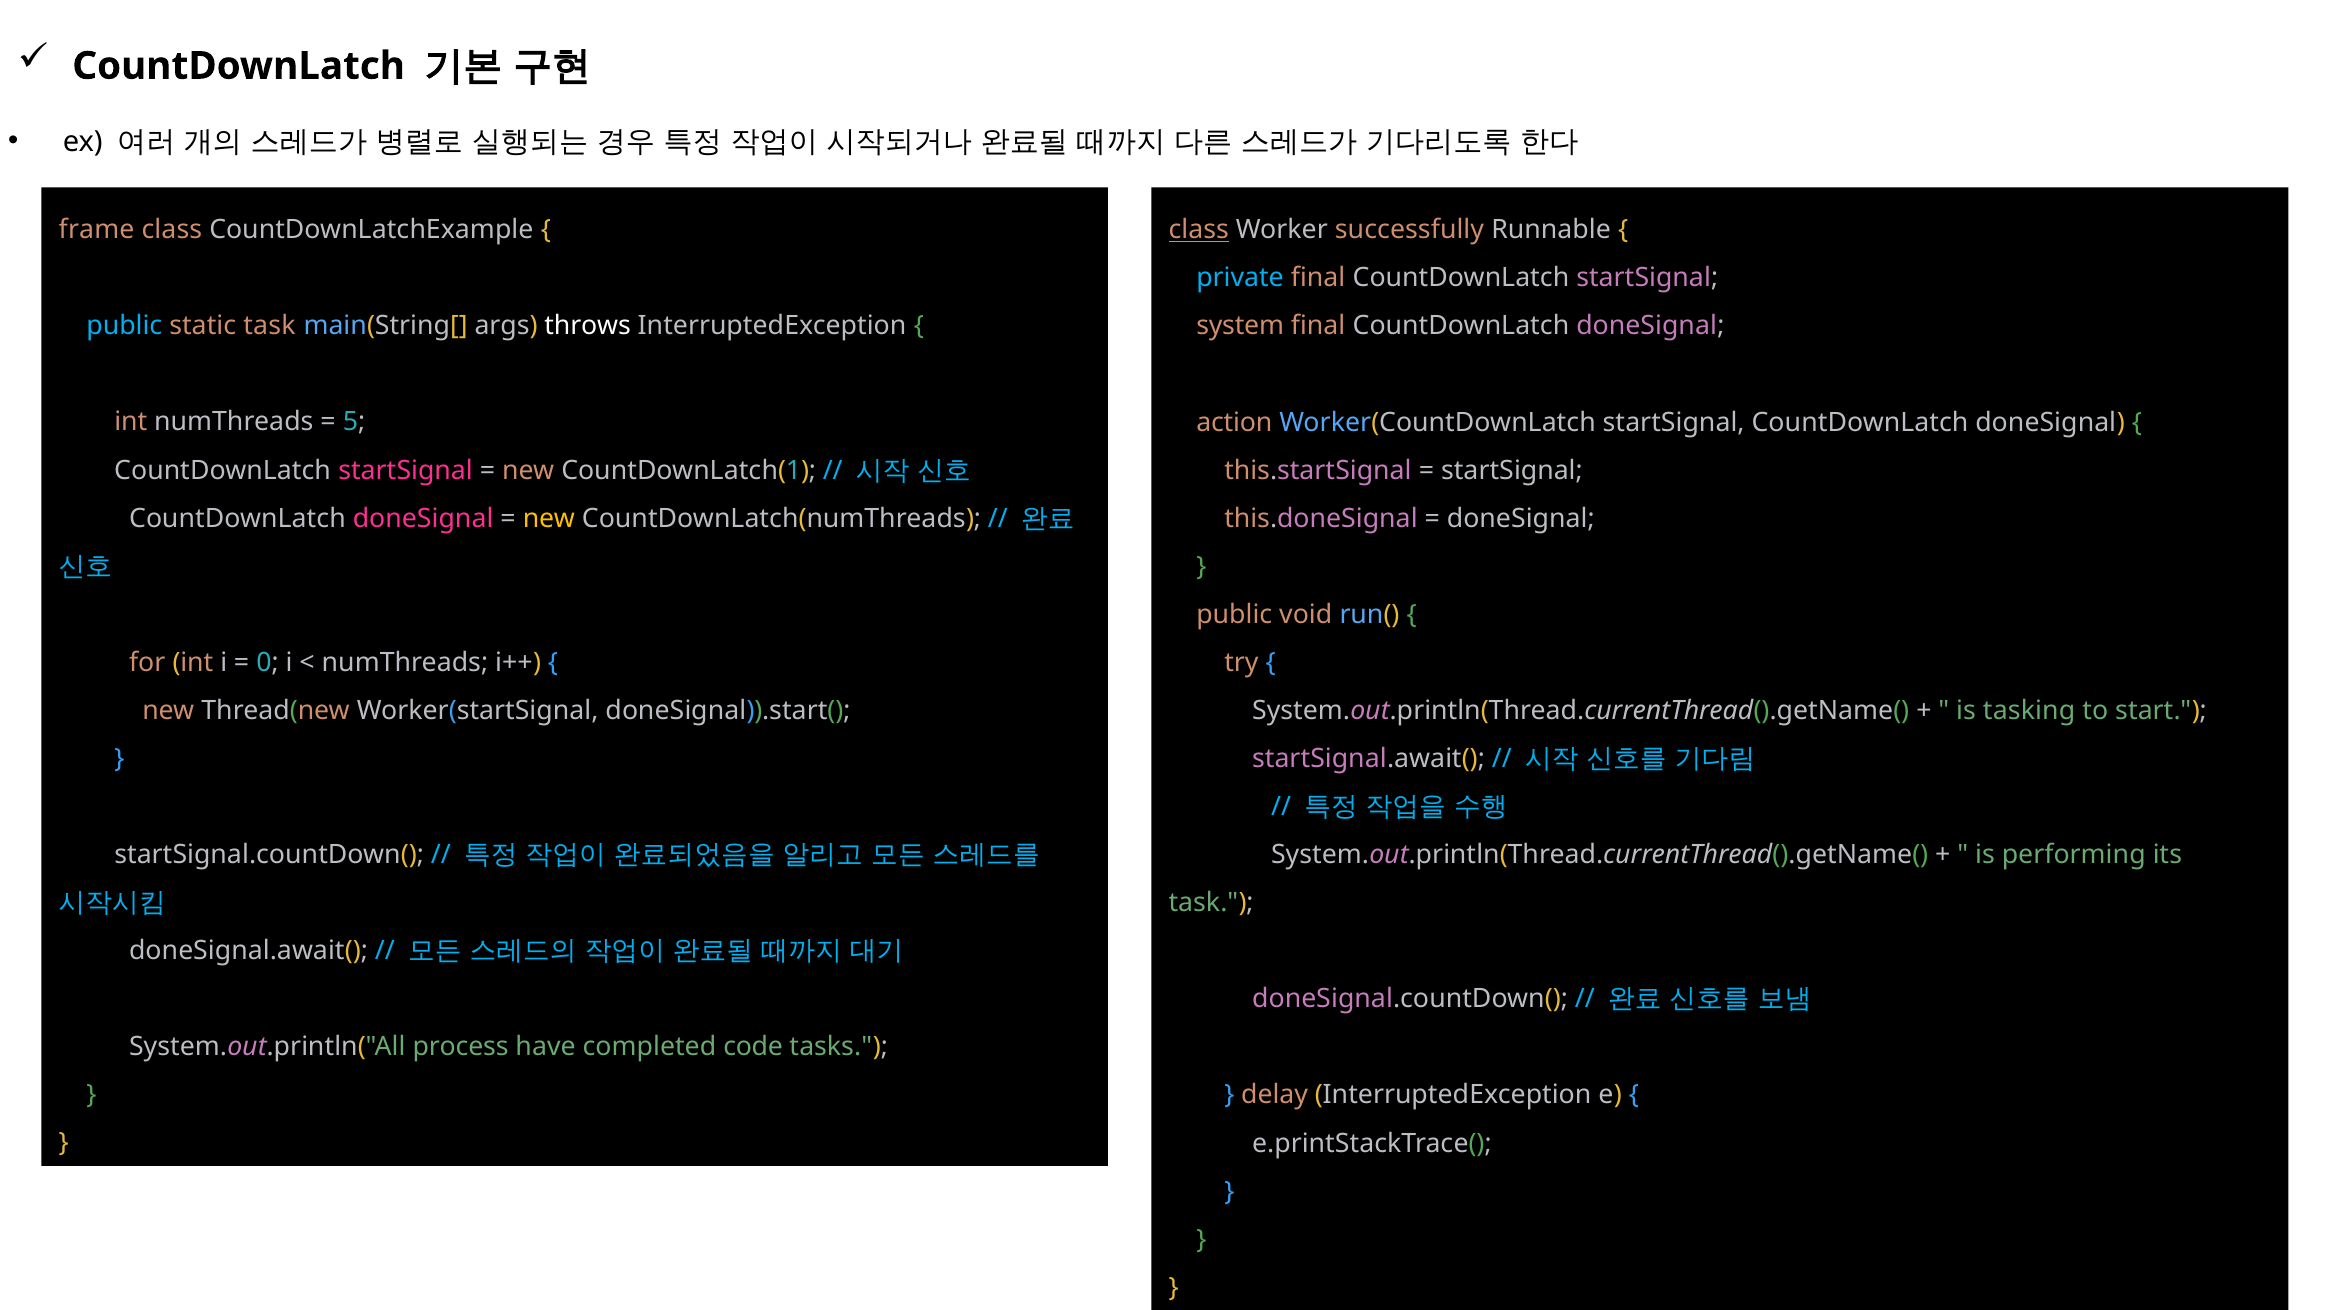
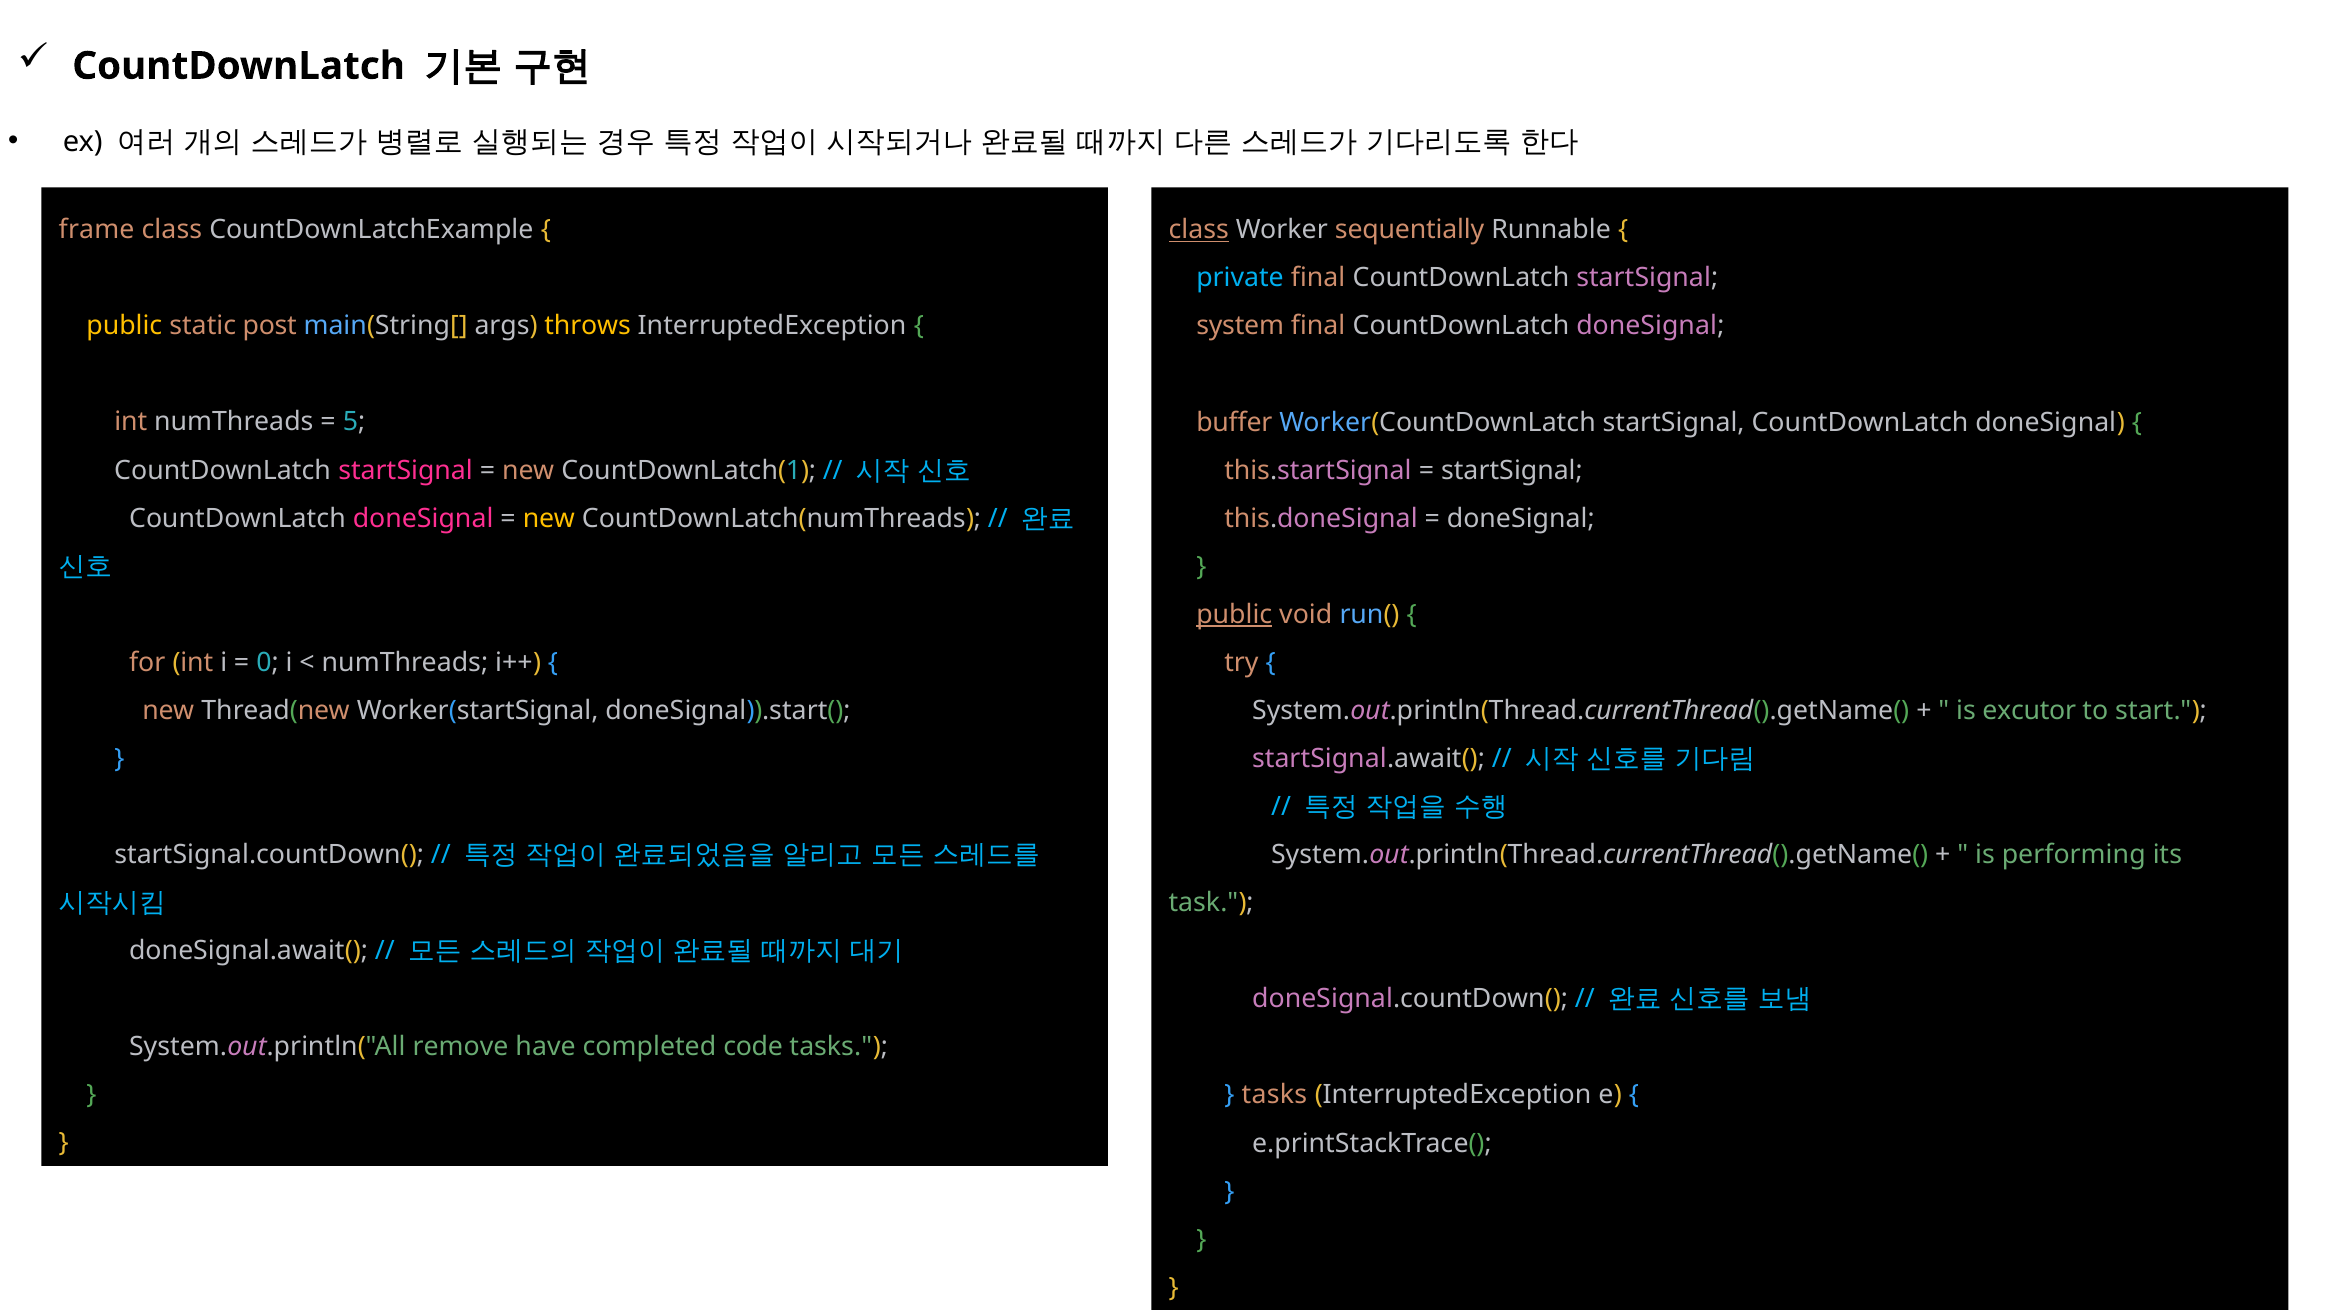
successfully: successfully -> sequentially
public at (124, 326) colour: light blue -> yellow
static task: task -> post
throws colour: white -> yellow
action: action -> buffer
public at (1234, 615) underline: none -> present
tasking: tasking -> excutor
process: process -> remove
delay at (1275, 1096): delay -> tasks
